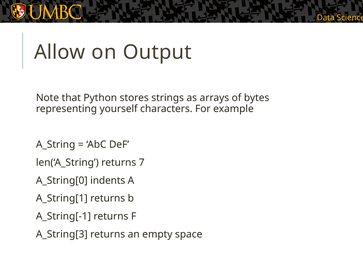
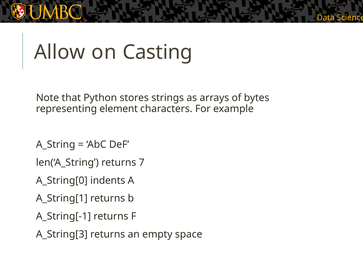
Output: Output -> Casting
yourself: yourself -> element
